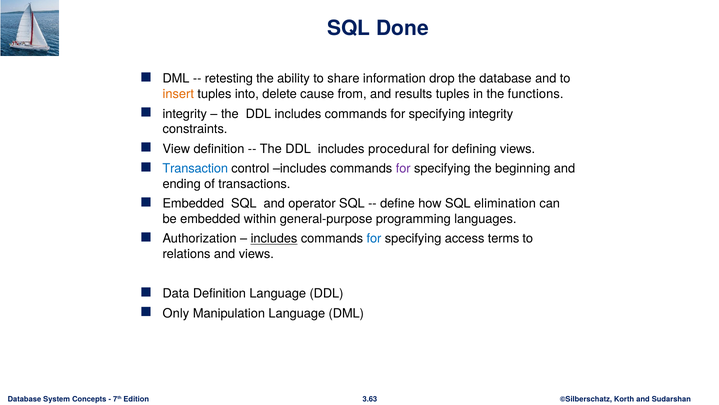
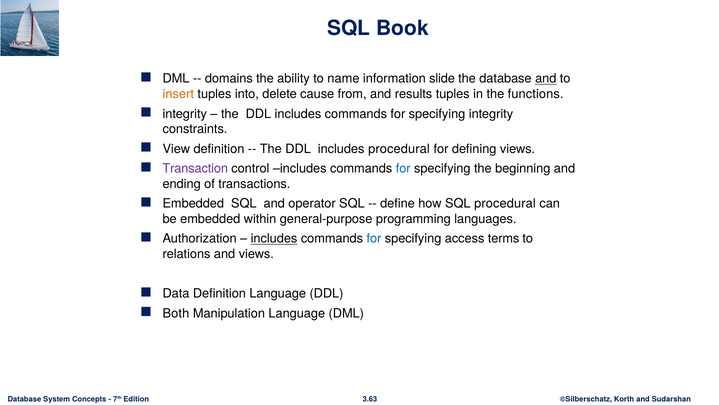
Done: Done -> Book
retesting: retesting -> domains
share: share -> name
drop: drop -> slide
and at (546, 79) underline: none -> present
Transaction colour: blue -> purple
for at (403, 168) colour: purple -> blue
SQL elimination: elimination -> procedural
Only: Only -> Both
